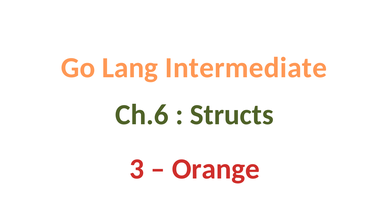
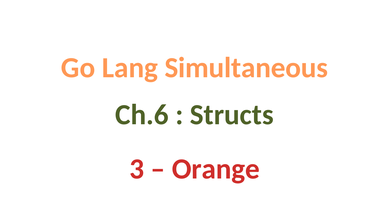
Intermediate: Intermediate -> Simultaneous
